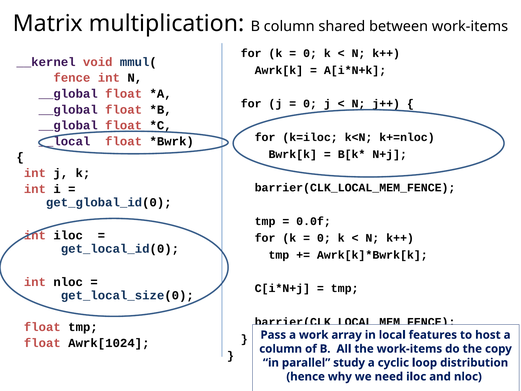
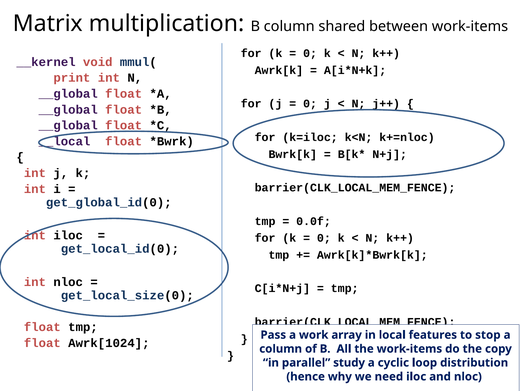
fence: fence -> print
host: host -> stop
